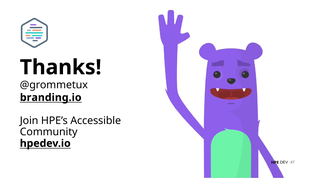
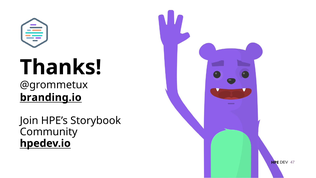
Accessible: Accessible -> Storybook
